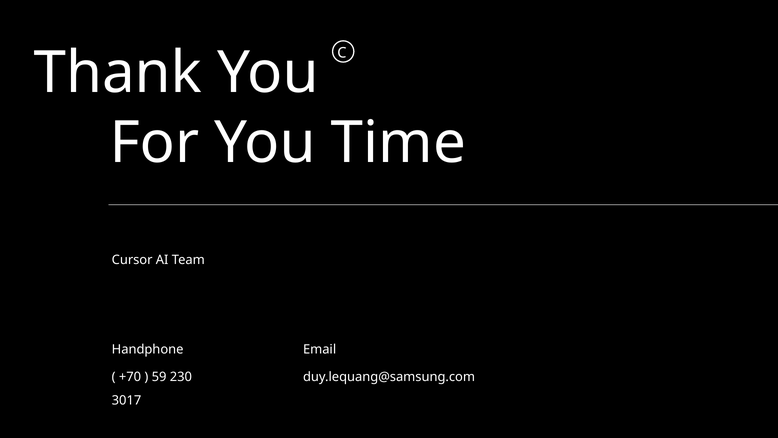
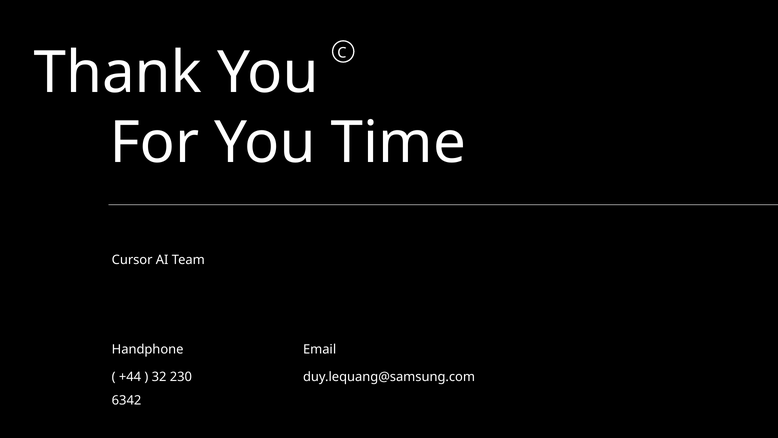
+70: +70 -> +44
59: 59 -> 32
3017: 3017 -> 6342
